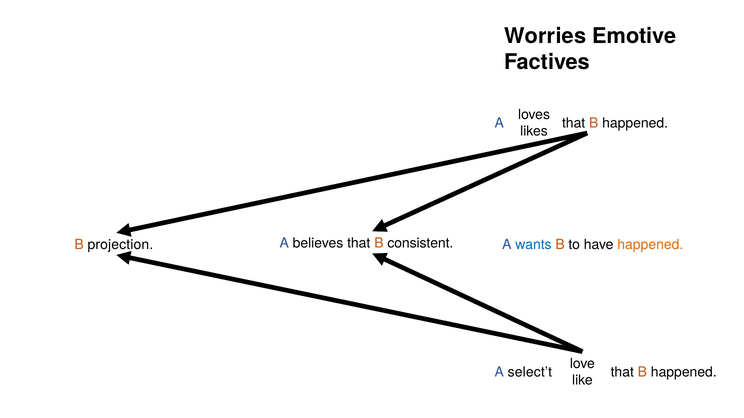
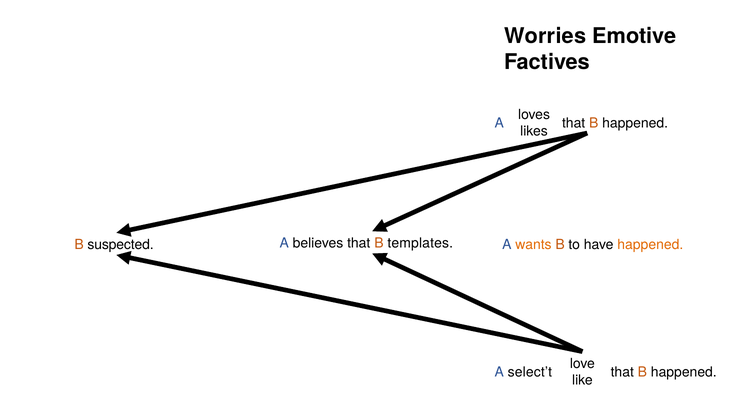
projection: projection -> suspected
consistent: consistent -> templates
wants colour: blue -> orange
